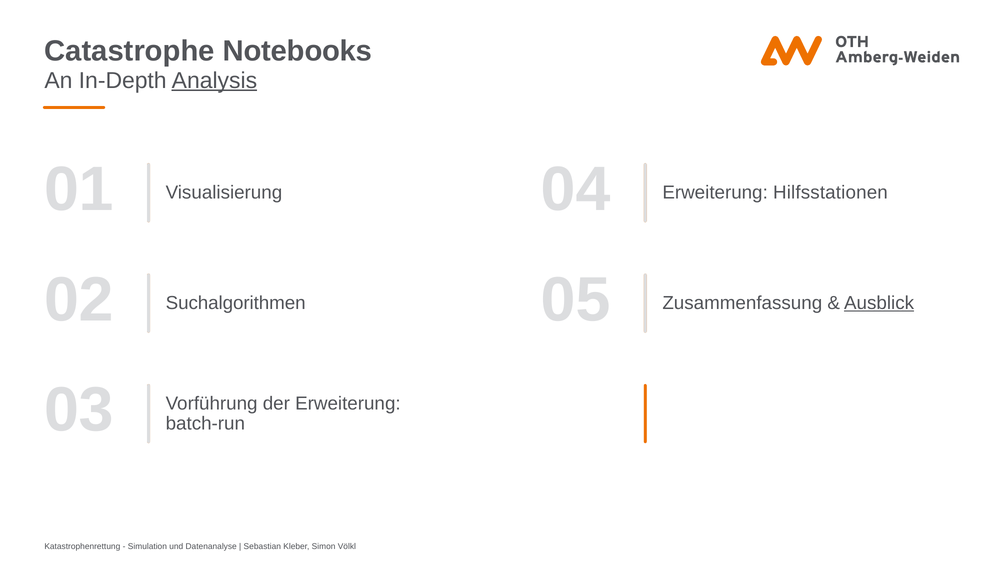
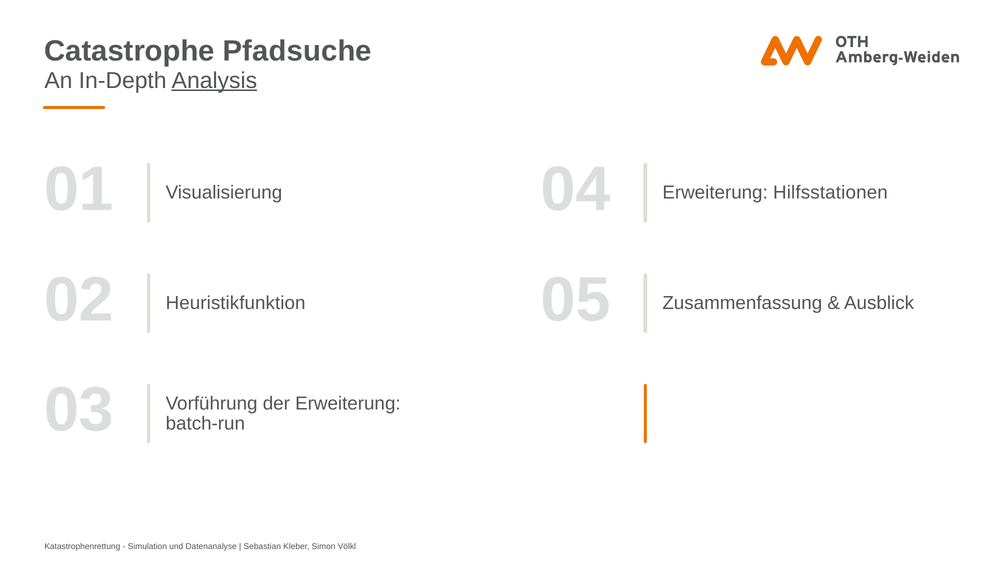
Notebooks: Notebooks -> Pfadsuche
Suchalgorithmen: Suchalgorithmen -> Heuristikfunktion
Ausblick underline: present -> none
